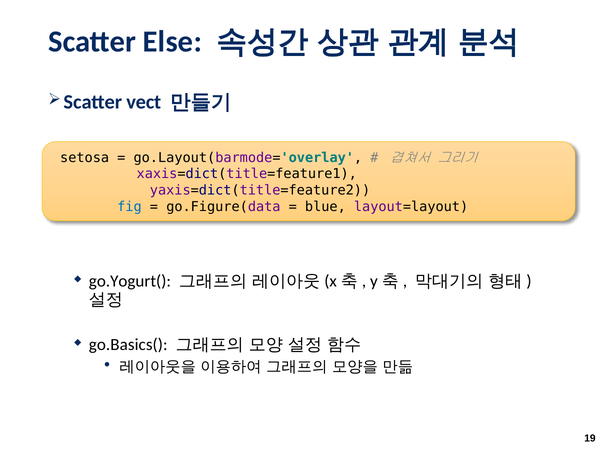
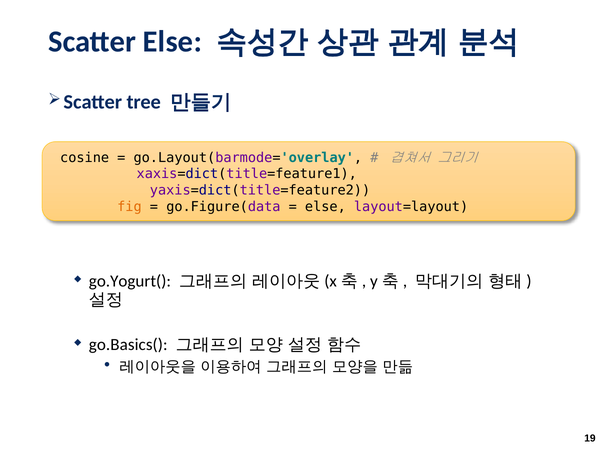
vect: vect -> tree
setosa: setosa -> cosine
fig colour: blue -> orange
blue at (325, 207): blue -> else
